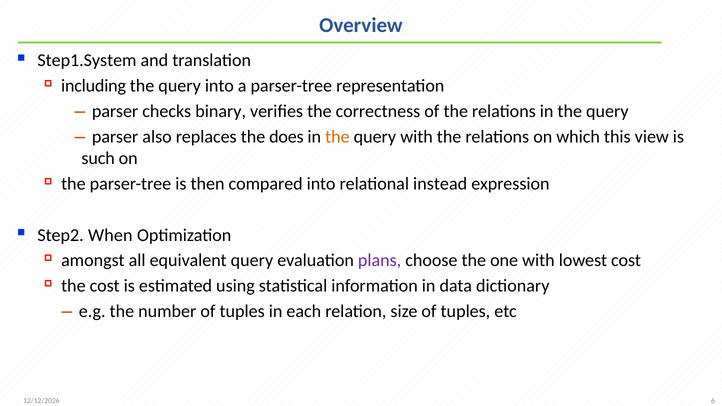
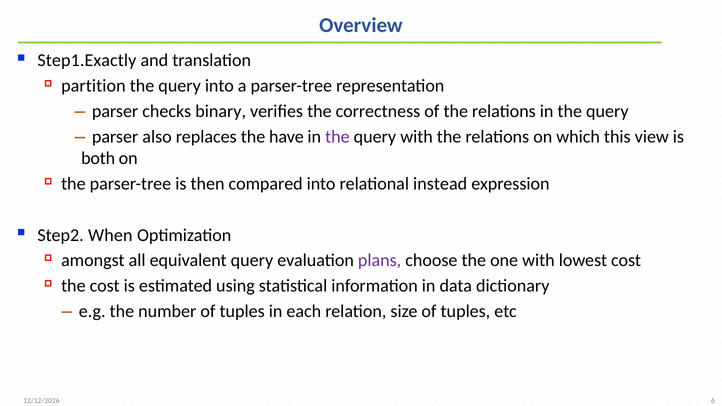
Step1.System: Step1.System -> Step1.Exactly
including: including -> partition
does: does -> have
the at (337, 137) colour: orange -> purple
such: such -> both
